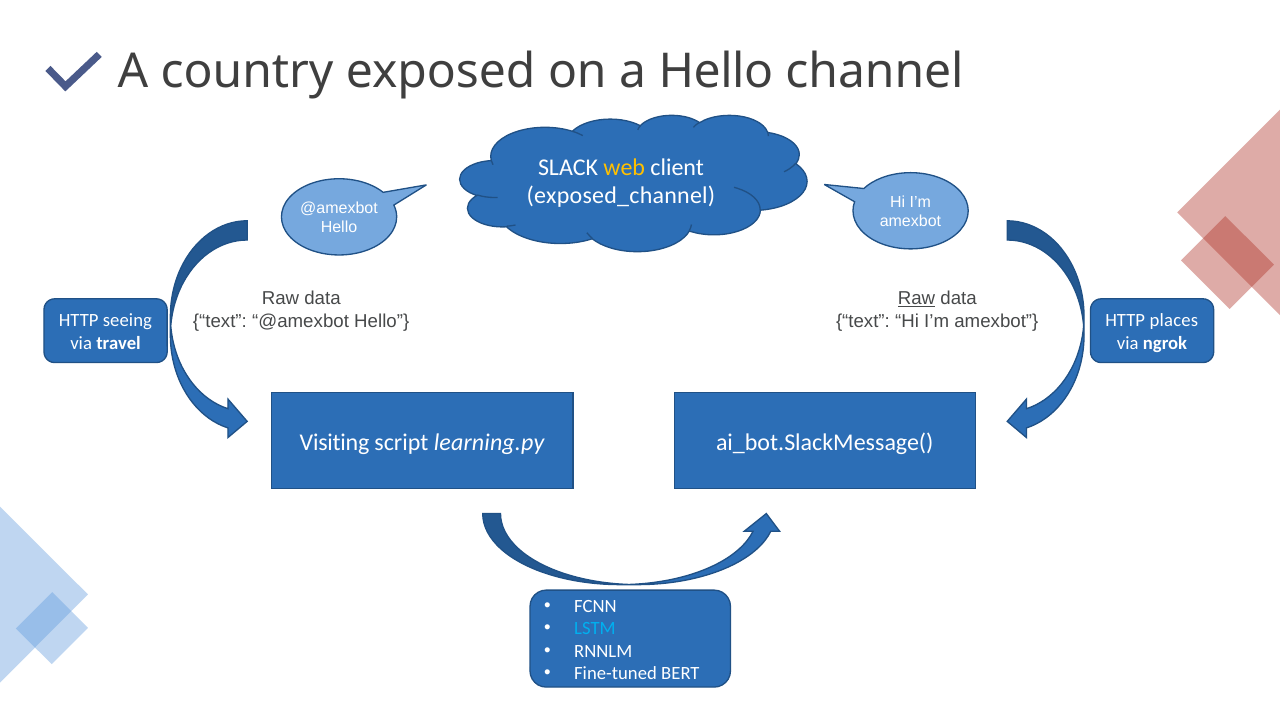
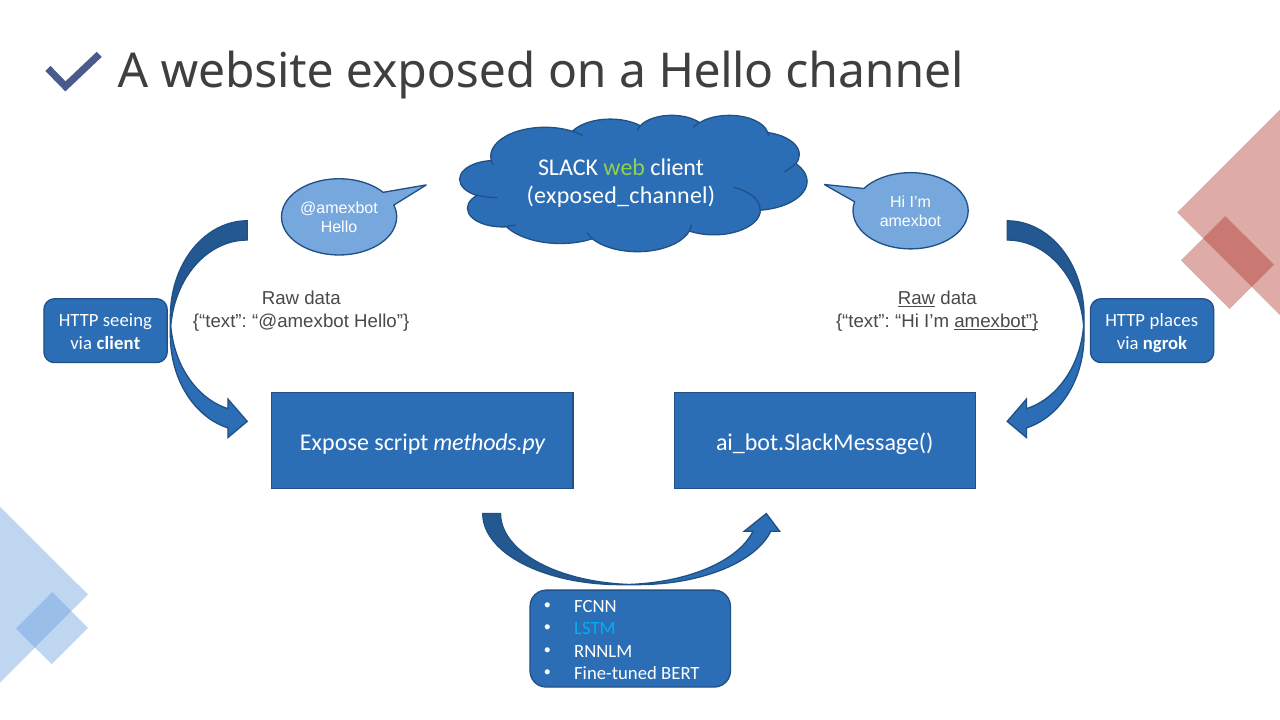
country: country -> website
web colour: yellow -> light green
amexbot at (996, 321) underline: none -> present
via travel: travel -> client
Visiting: Visiting -> Expose
learning.py: learning.py -> methods.py
